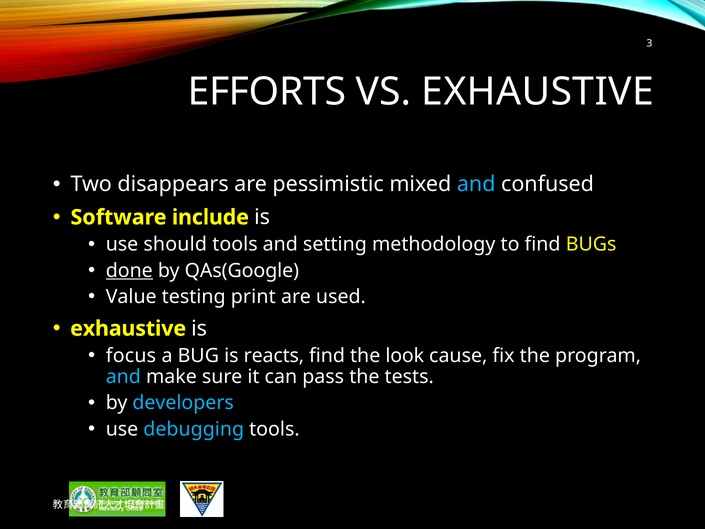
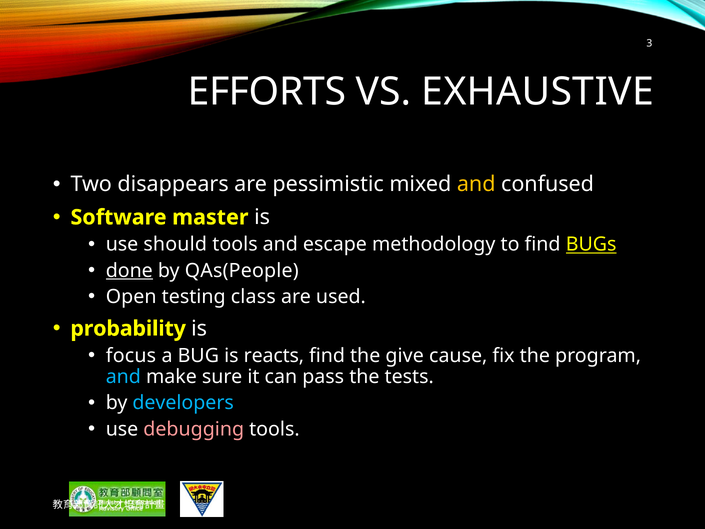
and at (476, 184) colour: light blue -> yellow
include: include -> master
setting: setting -> escape
BUGs underline: none -> present
QAs(Google: QAs(Google -> QAs(People
Value: Value -> Open
print: print -> class
exhaustive at (128, 328): exhaustive -> probability
look: look -> give
debugging colour: light blue -> pink
